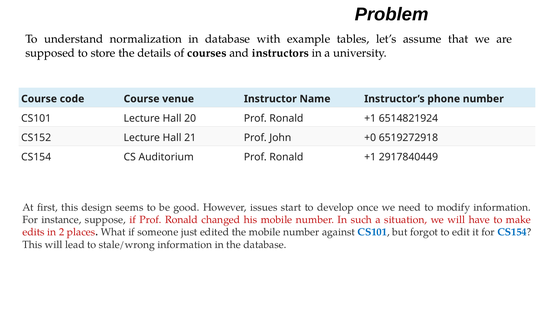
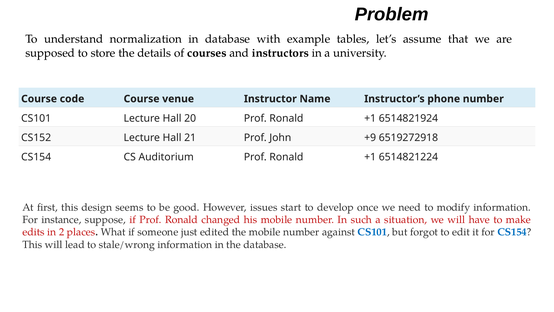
+0: +0 -> +9
2917840449: 2917840449 -> 6514821224
